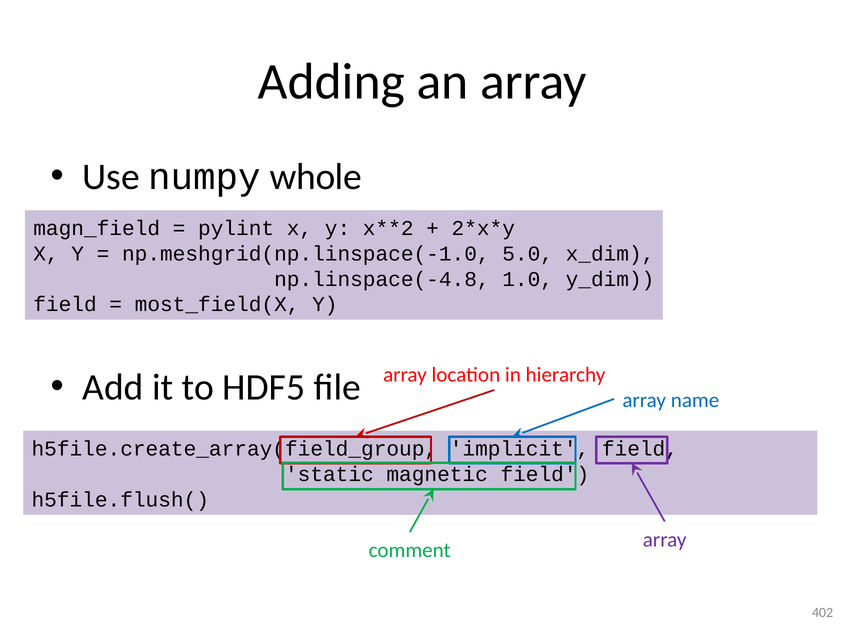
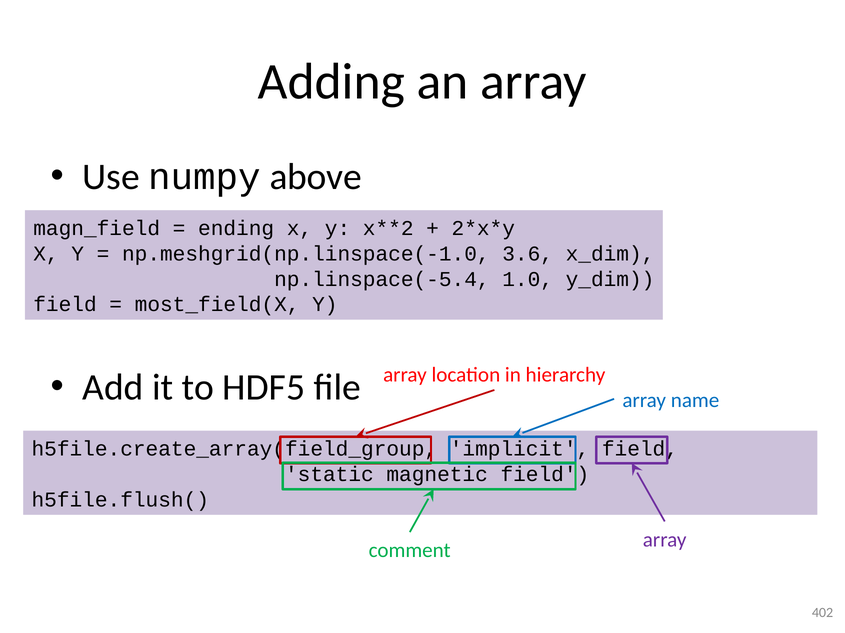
whole: whole -> above
pylint: pylint -> ending
5.0: 5.0 -> 3.6
np.linspace(-4.8: np.linspace(-4.8 -> np.linspace(-5.4
